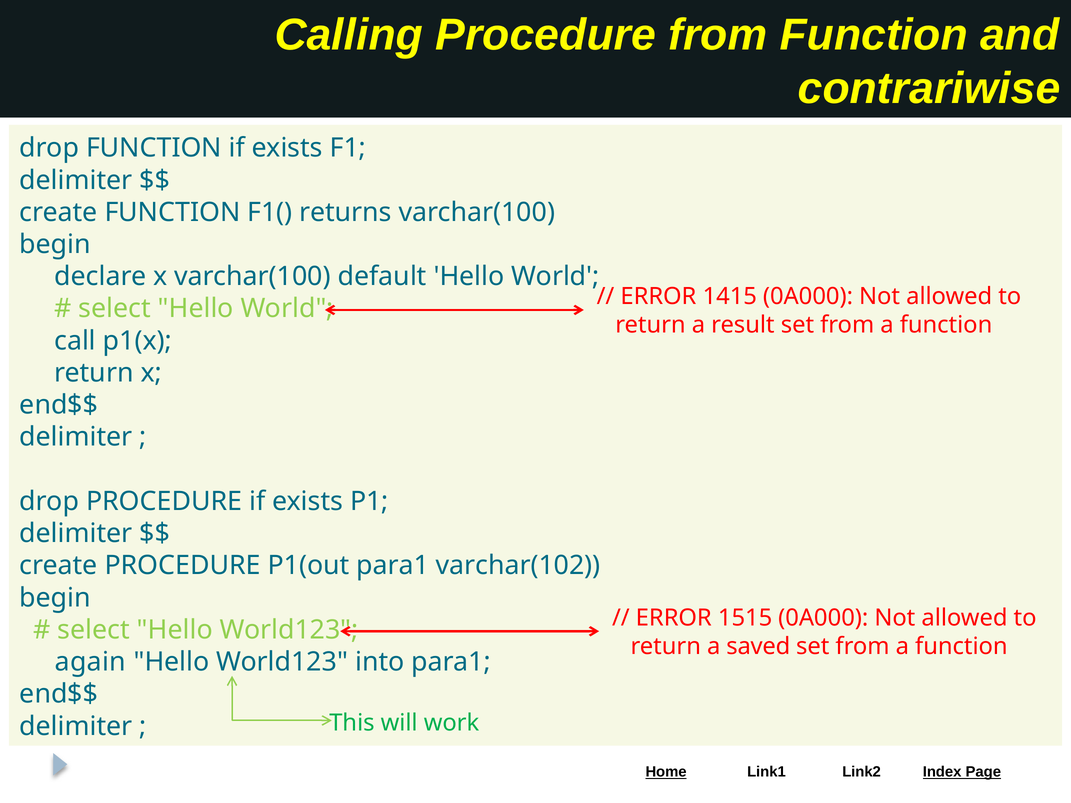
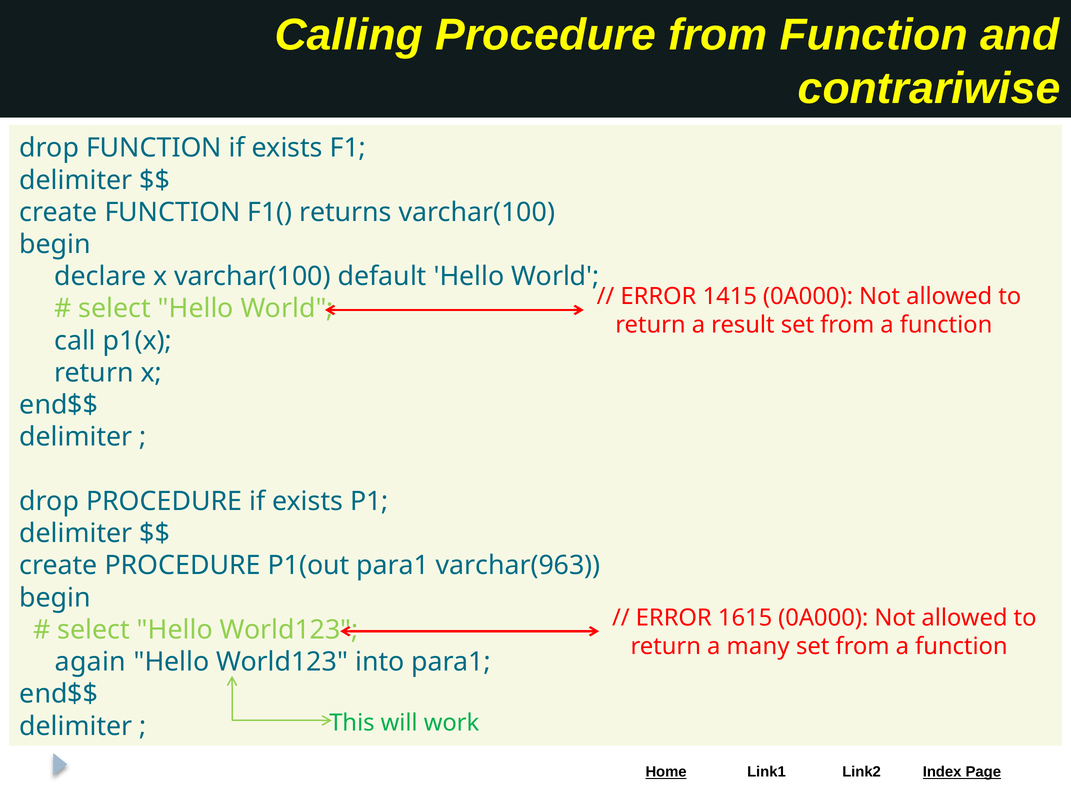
varchar(102: varchar(102 -> varchar(963
1515: 1515 -> 1615
saved: saved -> many
